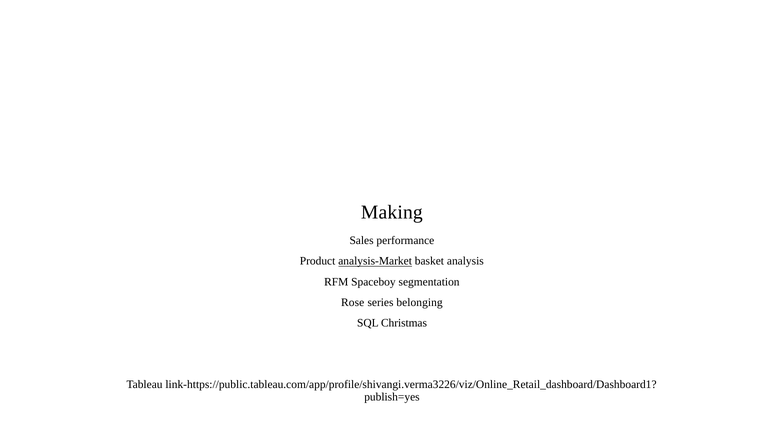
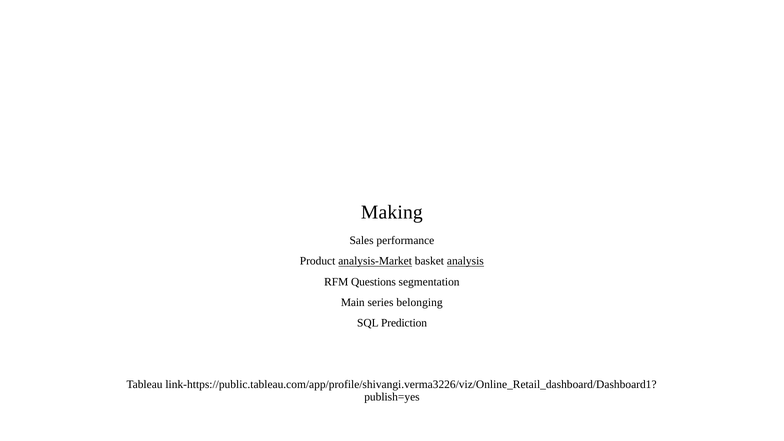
analysis underline: none -> present
Spaceboy: Spaceboy -> Questions
Rose: Rose -> Main
Christmas: Christmas -> Prediction
